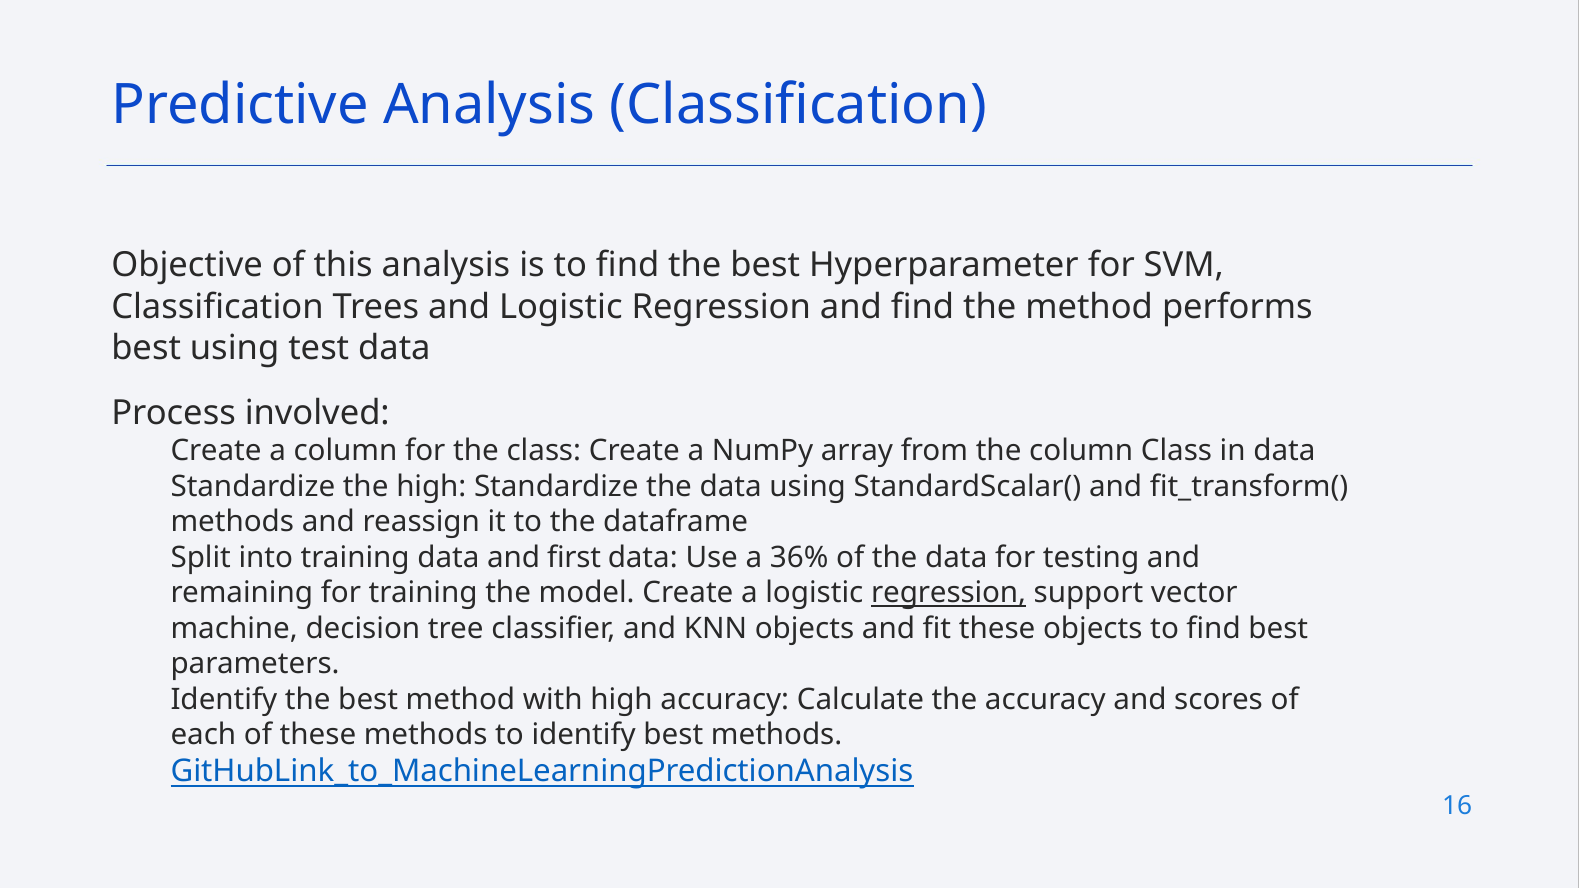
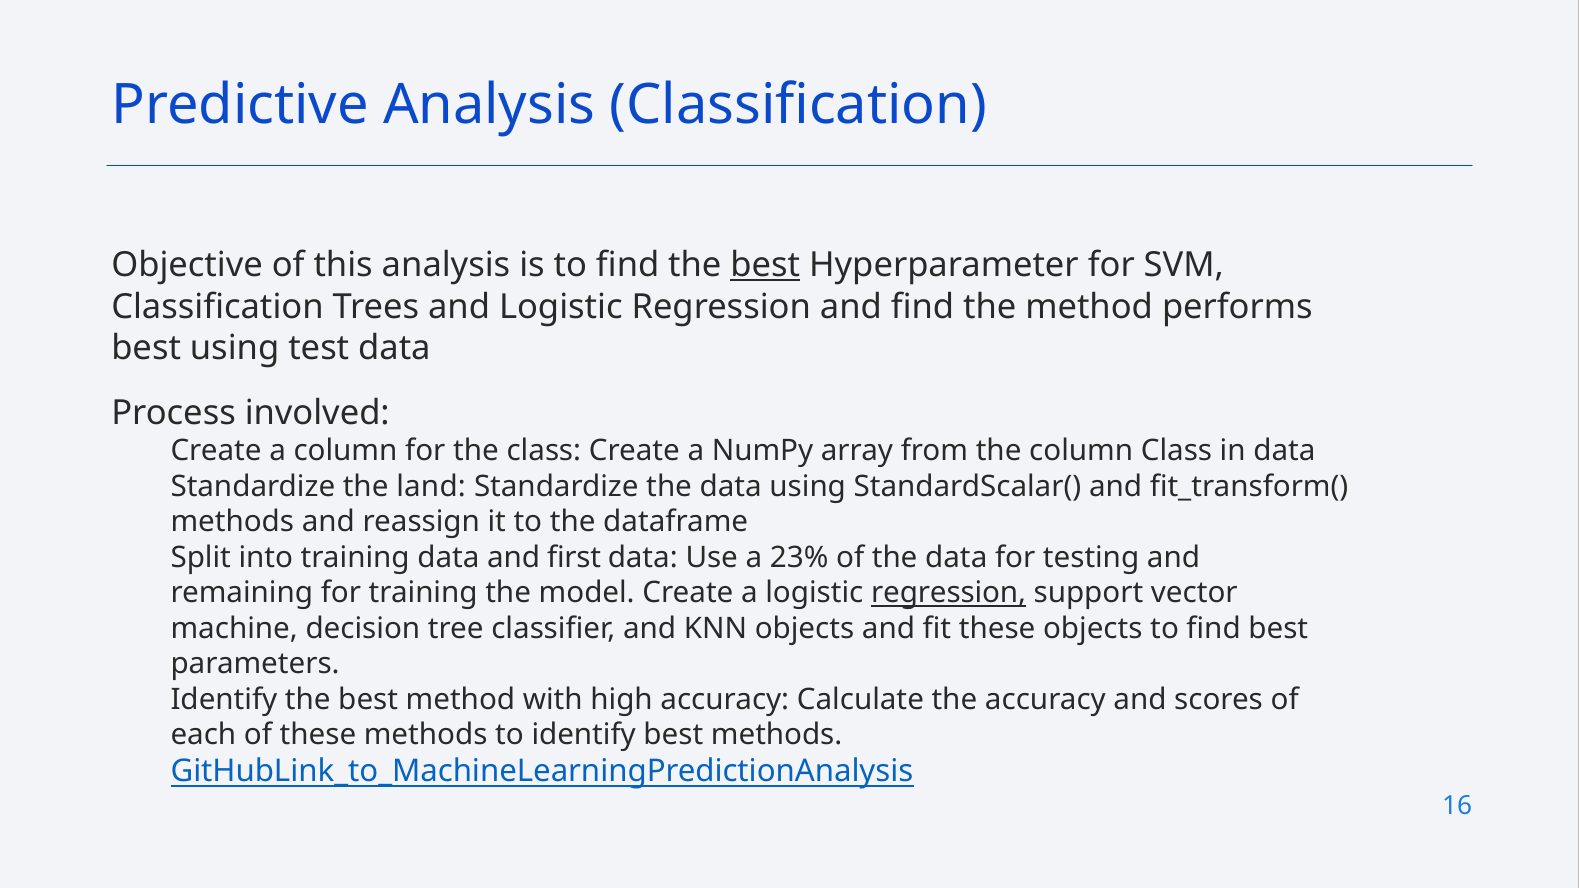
best at (765, 265) underline: none -> present
the high: high -> land
36%: 36% -> 23%
